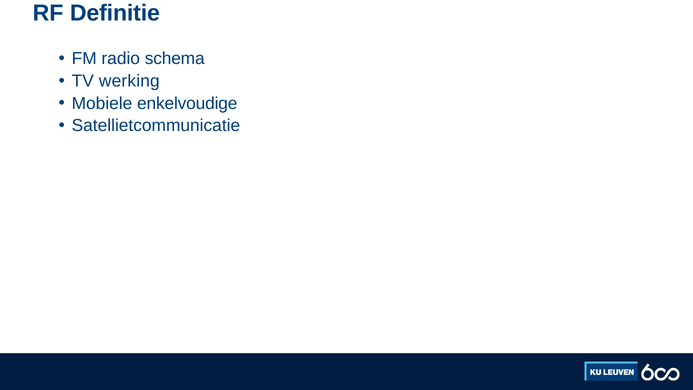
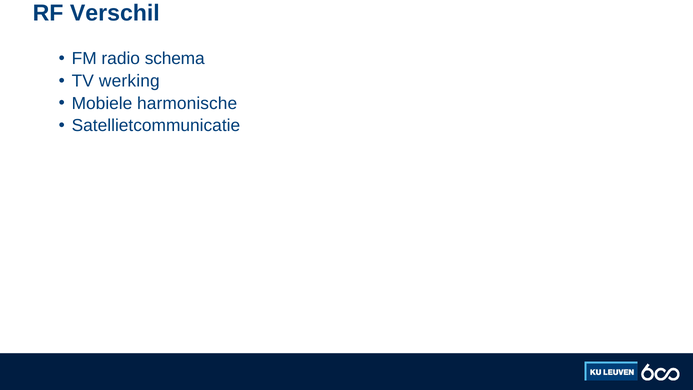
Definitie: Definitie -> Verschil
enkelvoudige: enkelvoudige -> harmonische
